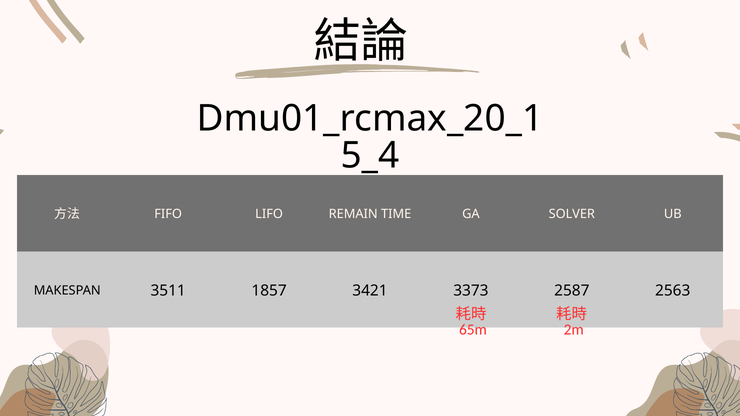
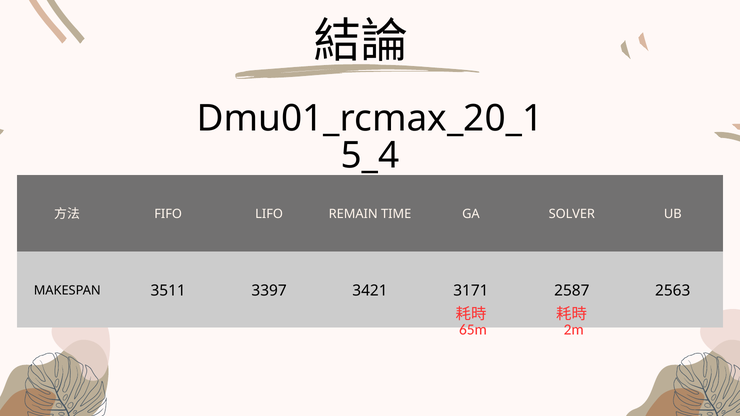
1857: 1857 -> 3397
3373: 3373 -> 3171
